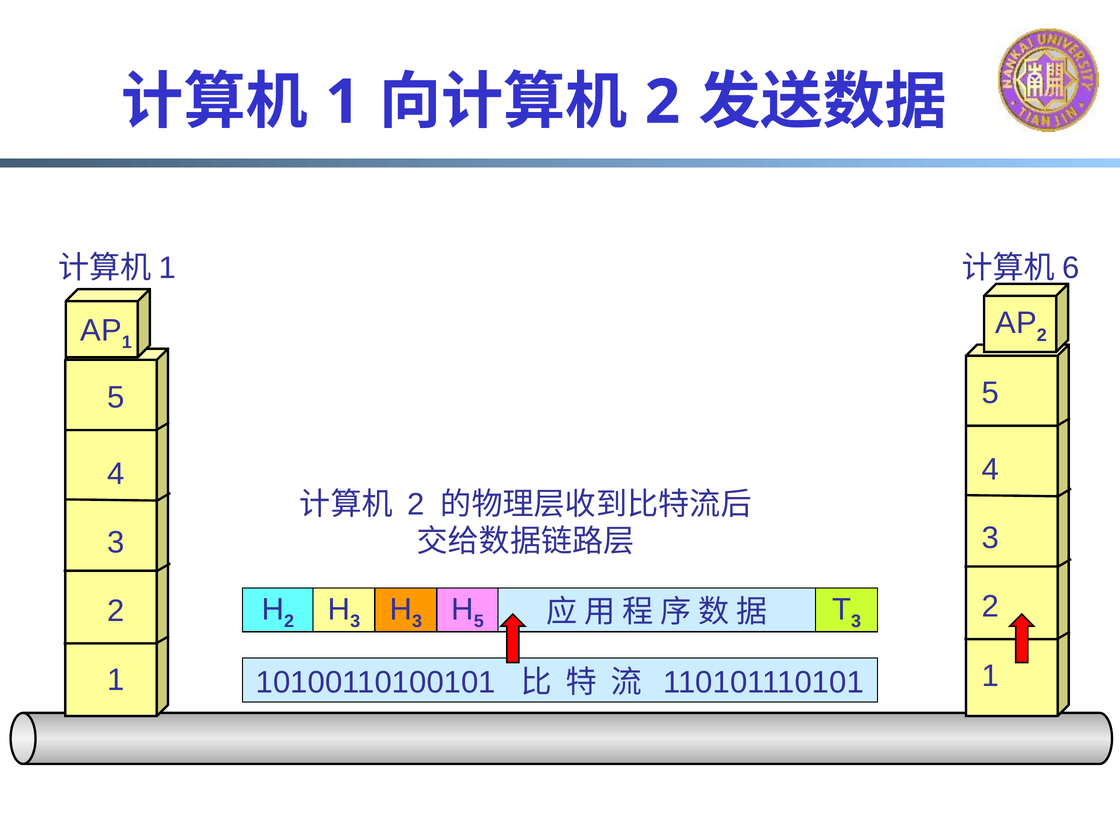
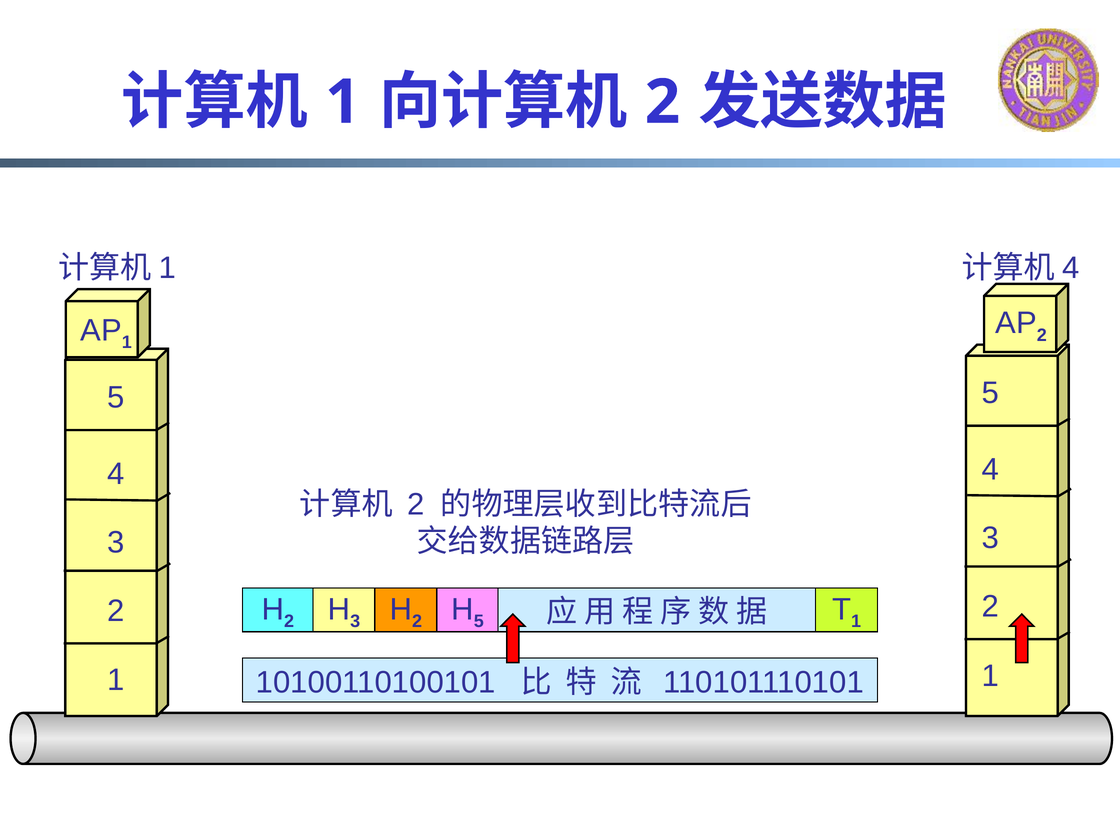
6 at (1071, 268): 6 -> 4
3 at (417, 622): 3 -> 2
3 at (856, 622): 3 -> 1
